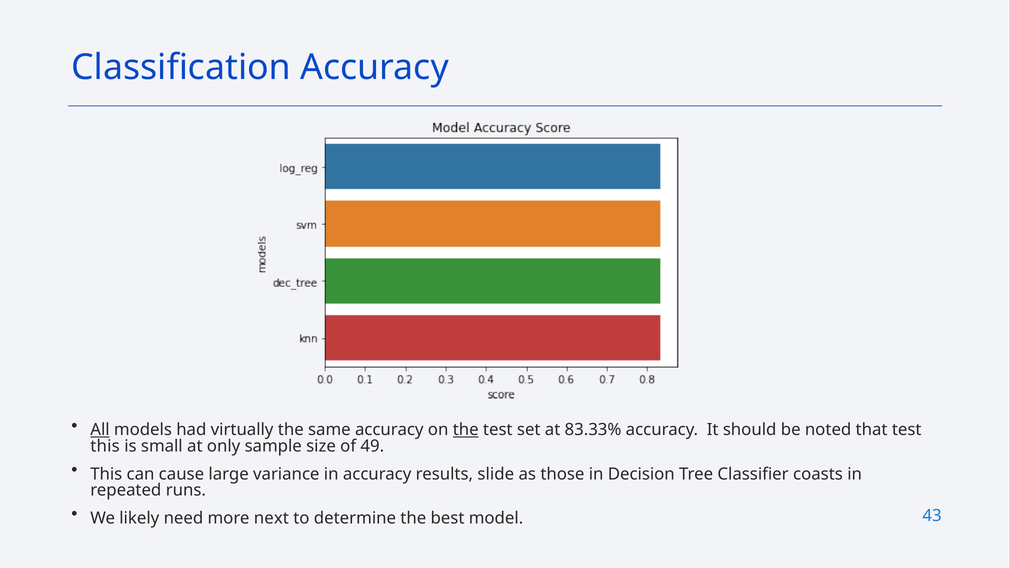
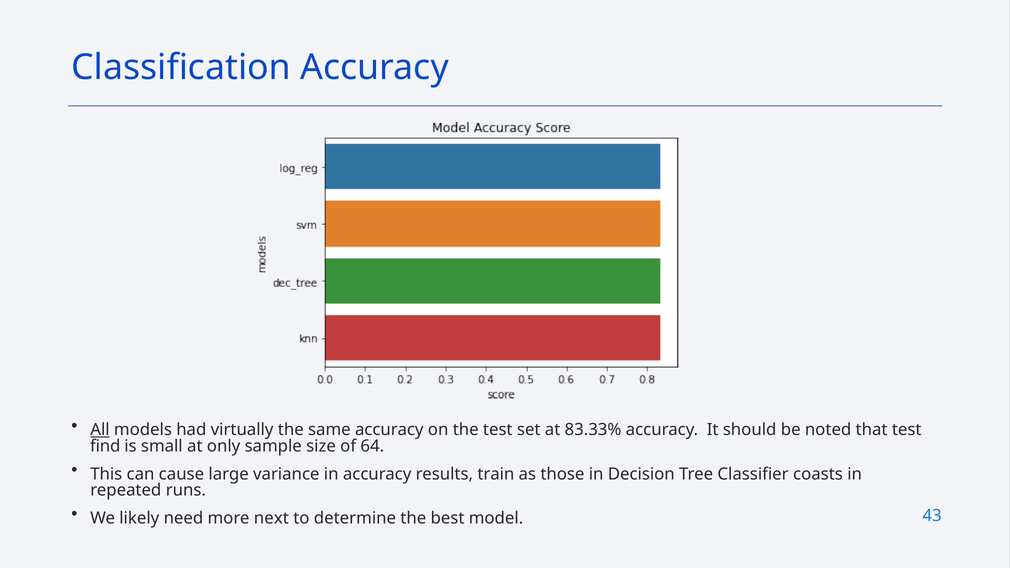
the at (466, 430) underline: present -> none
this at (105, 446): this -> find
49: 49 -> 64
slide: slide -> train
